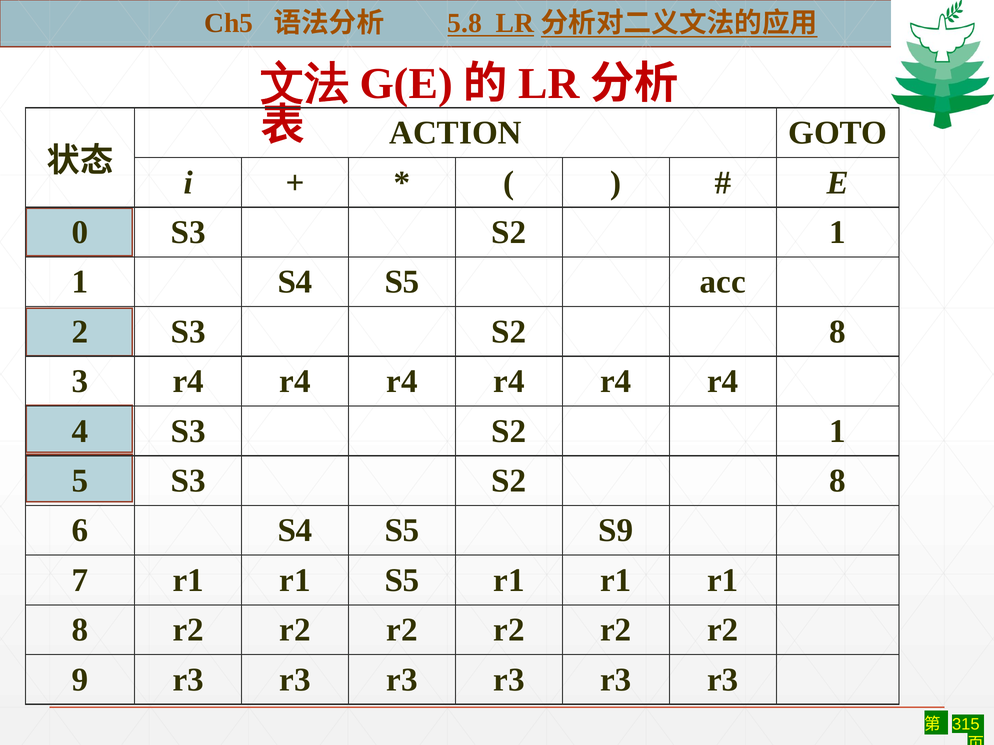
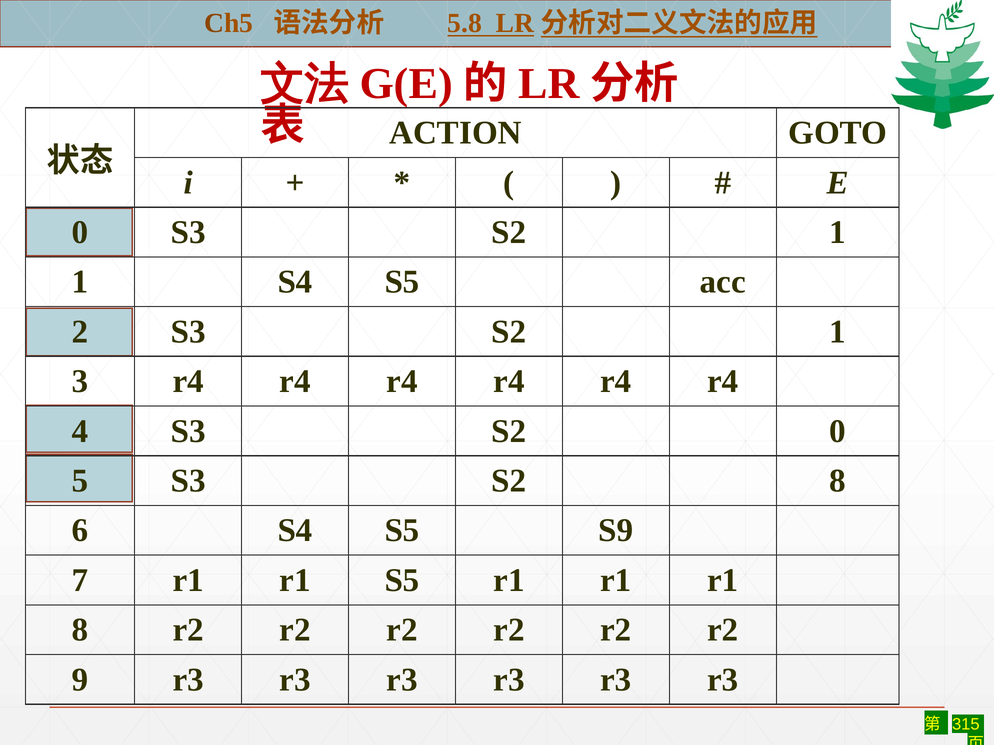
2 S3 S2 8: 8 -> 1
4 S3 S2 1: 1 -> 0
